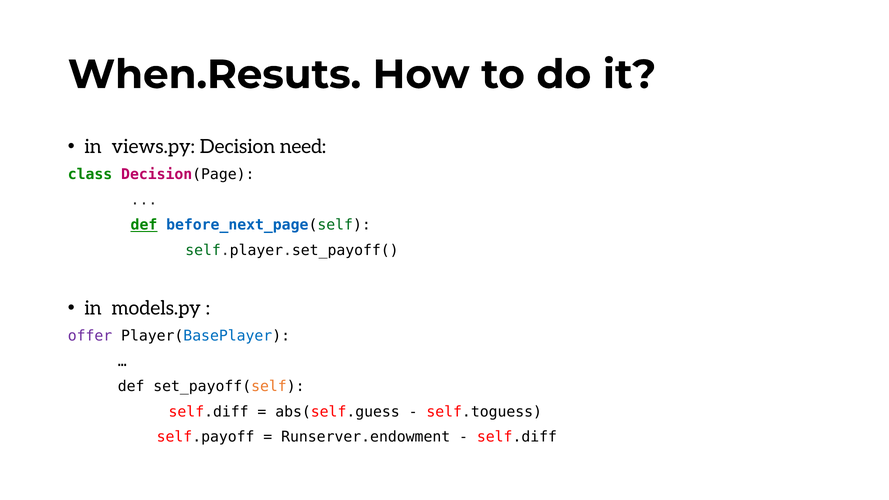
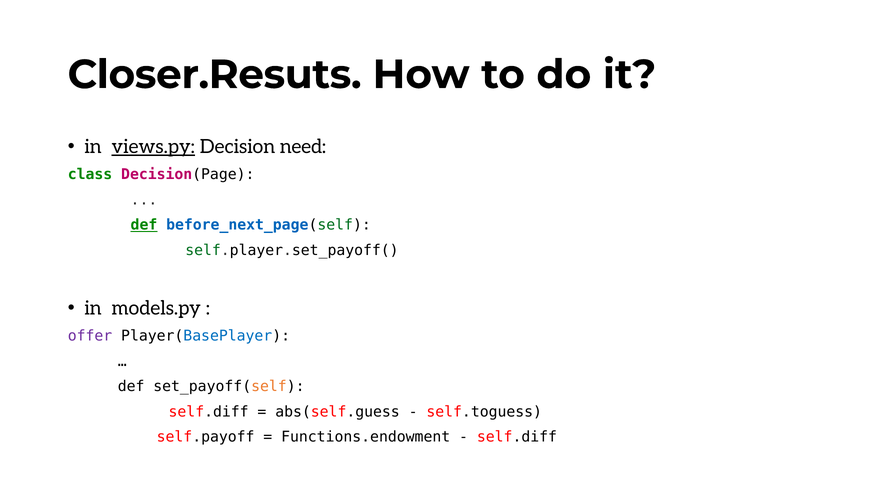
When.Resuts: When.Resuts -> Closer.Resuts
views.py underline: none -> present
Runserver.endowment: Runserver.endowment -> Functions.endowment
